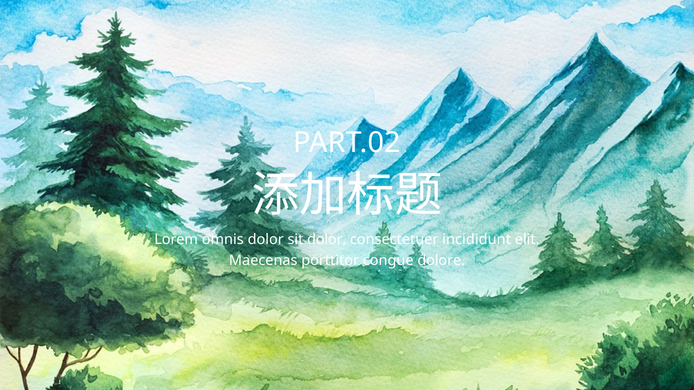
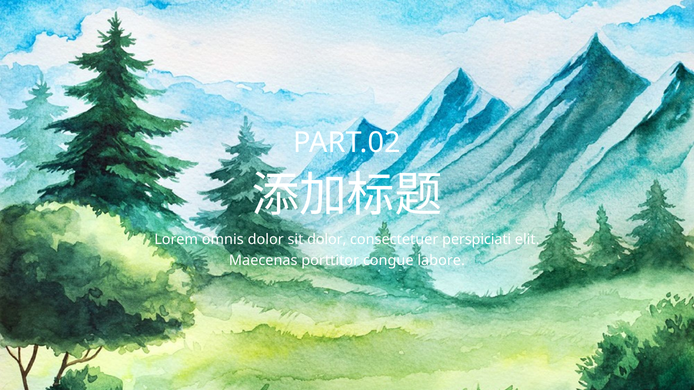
incididunt: incididunt -> perspiciati
dolore: dolore -> labore
